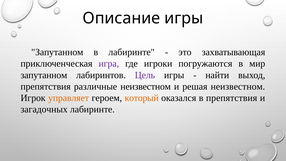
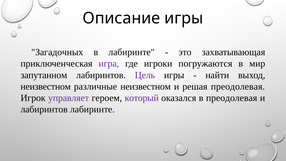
Запутанном at (57, 52): Запутанном -> Загадочных
препятствия at (46, 86): препятствия -> неизвестном
решая неизвестном: неизвестном -> преодолевая
управляет colour: orange -> purple
который colour: orange -> purple
в препятствия: препятствия -> преодолевая
загадочных at (44, 109): загадочных -> лабиринтов
